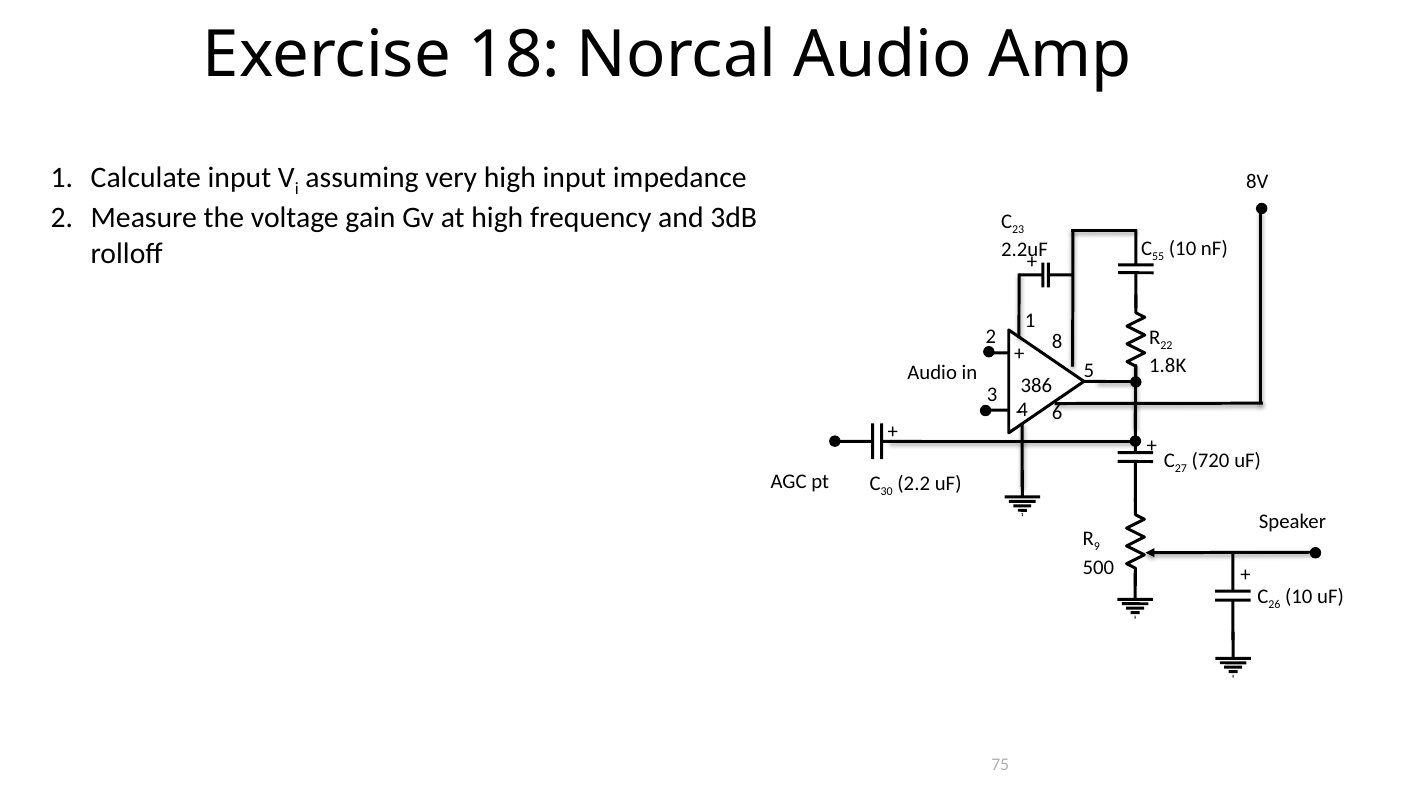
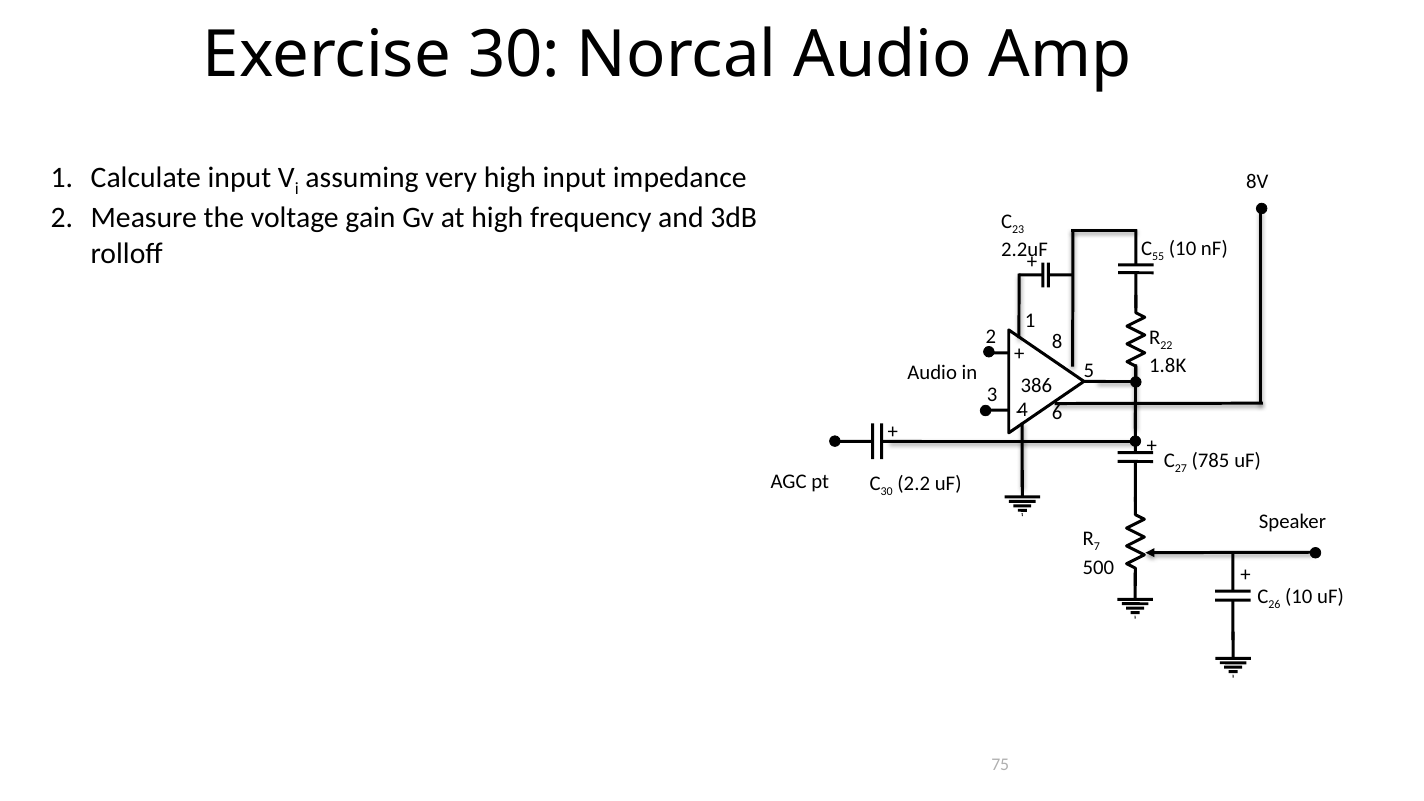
Exercise 18: 18 -> 30
720: 720 -> 785
9: 9 -> 7
